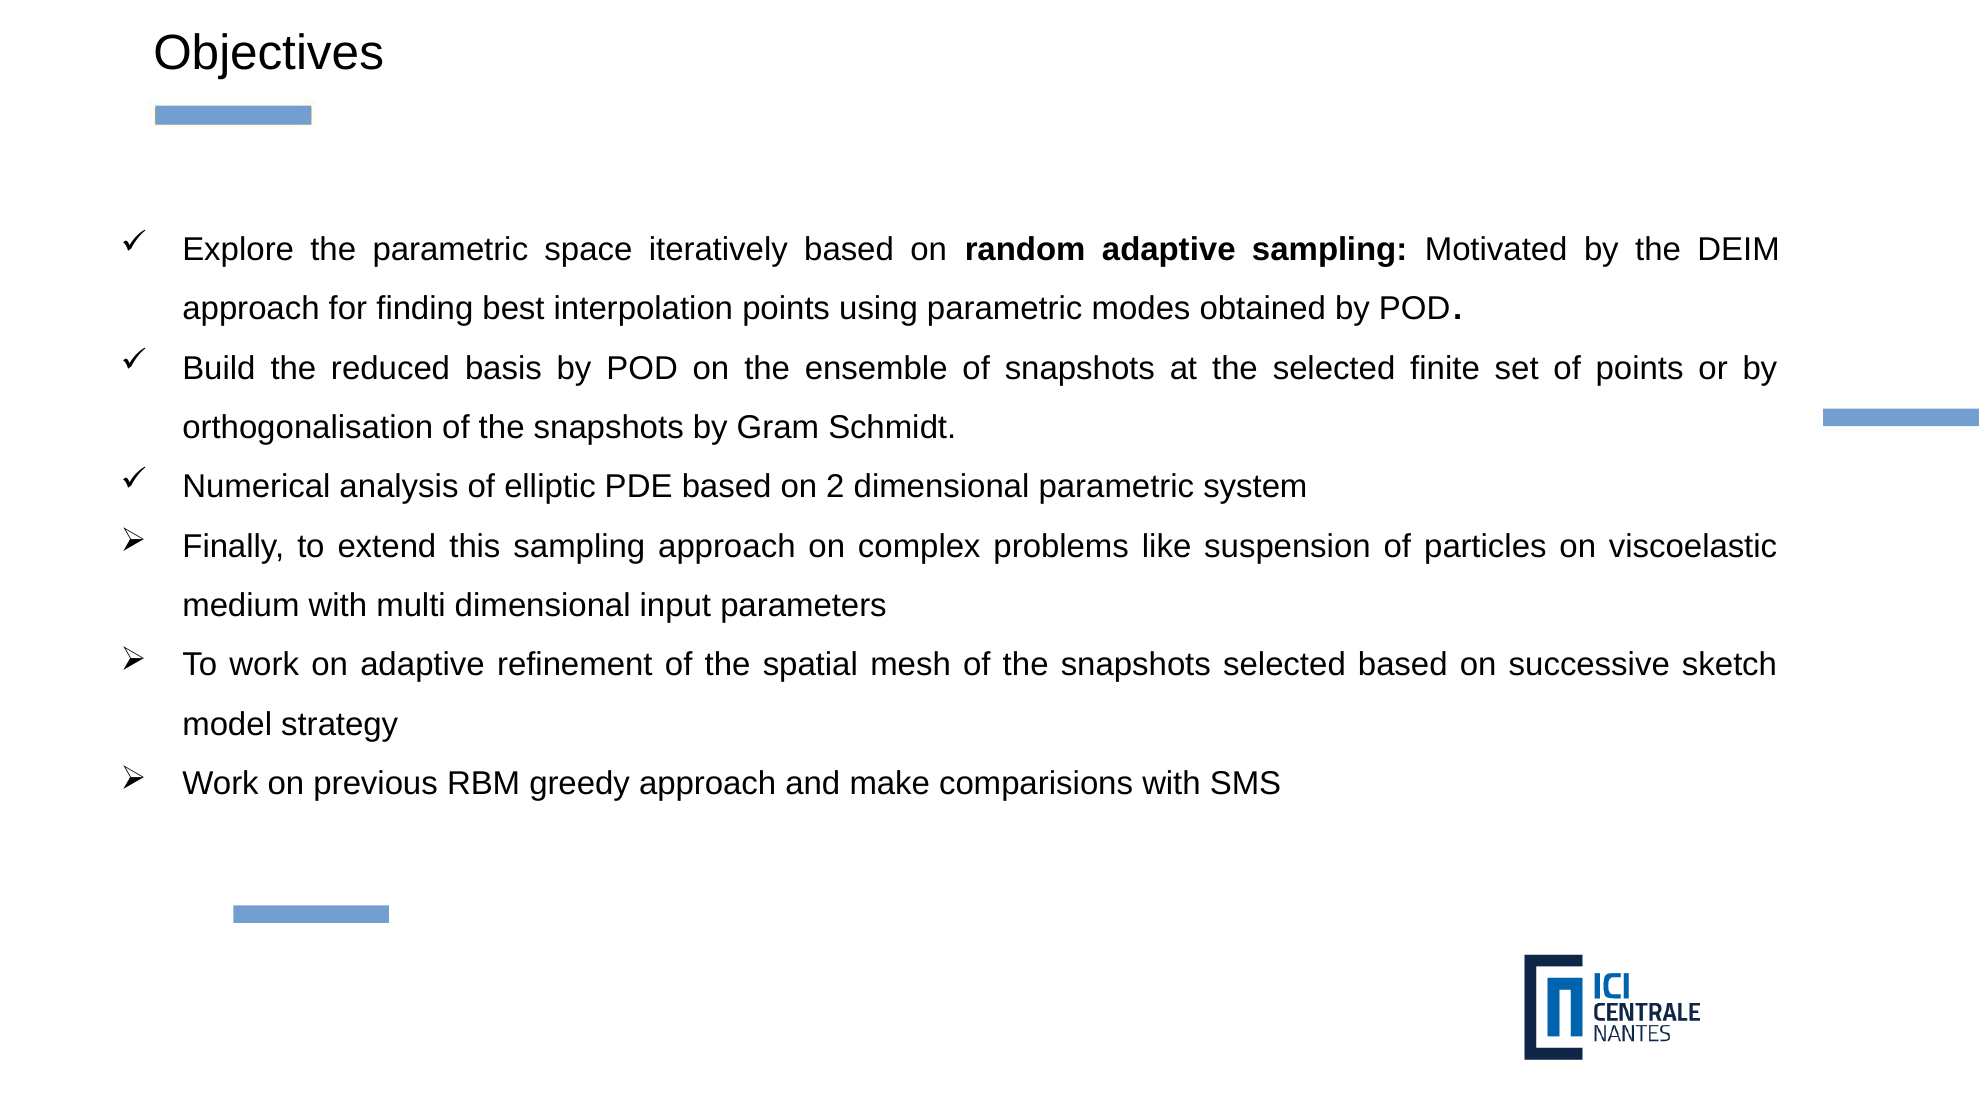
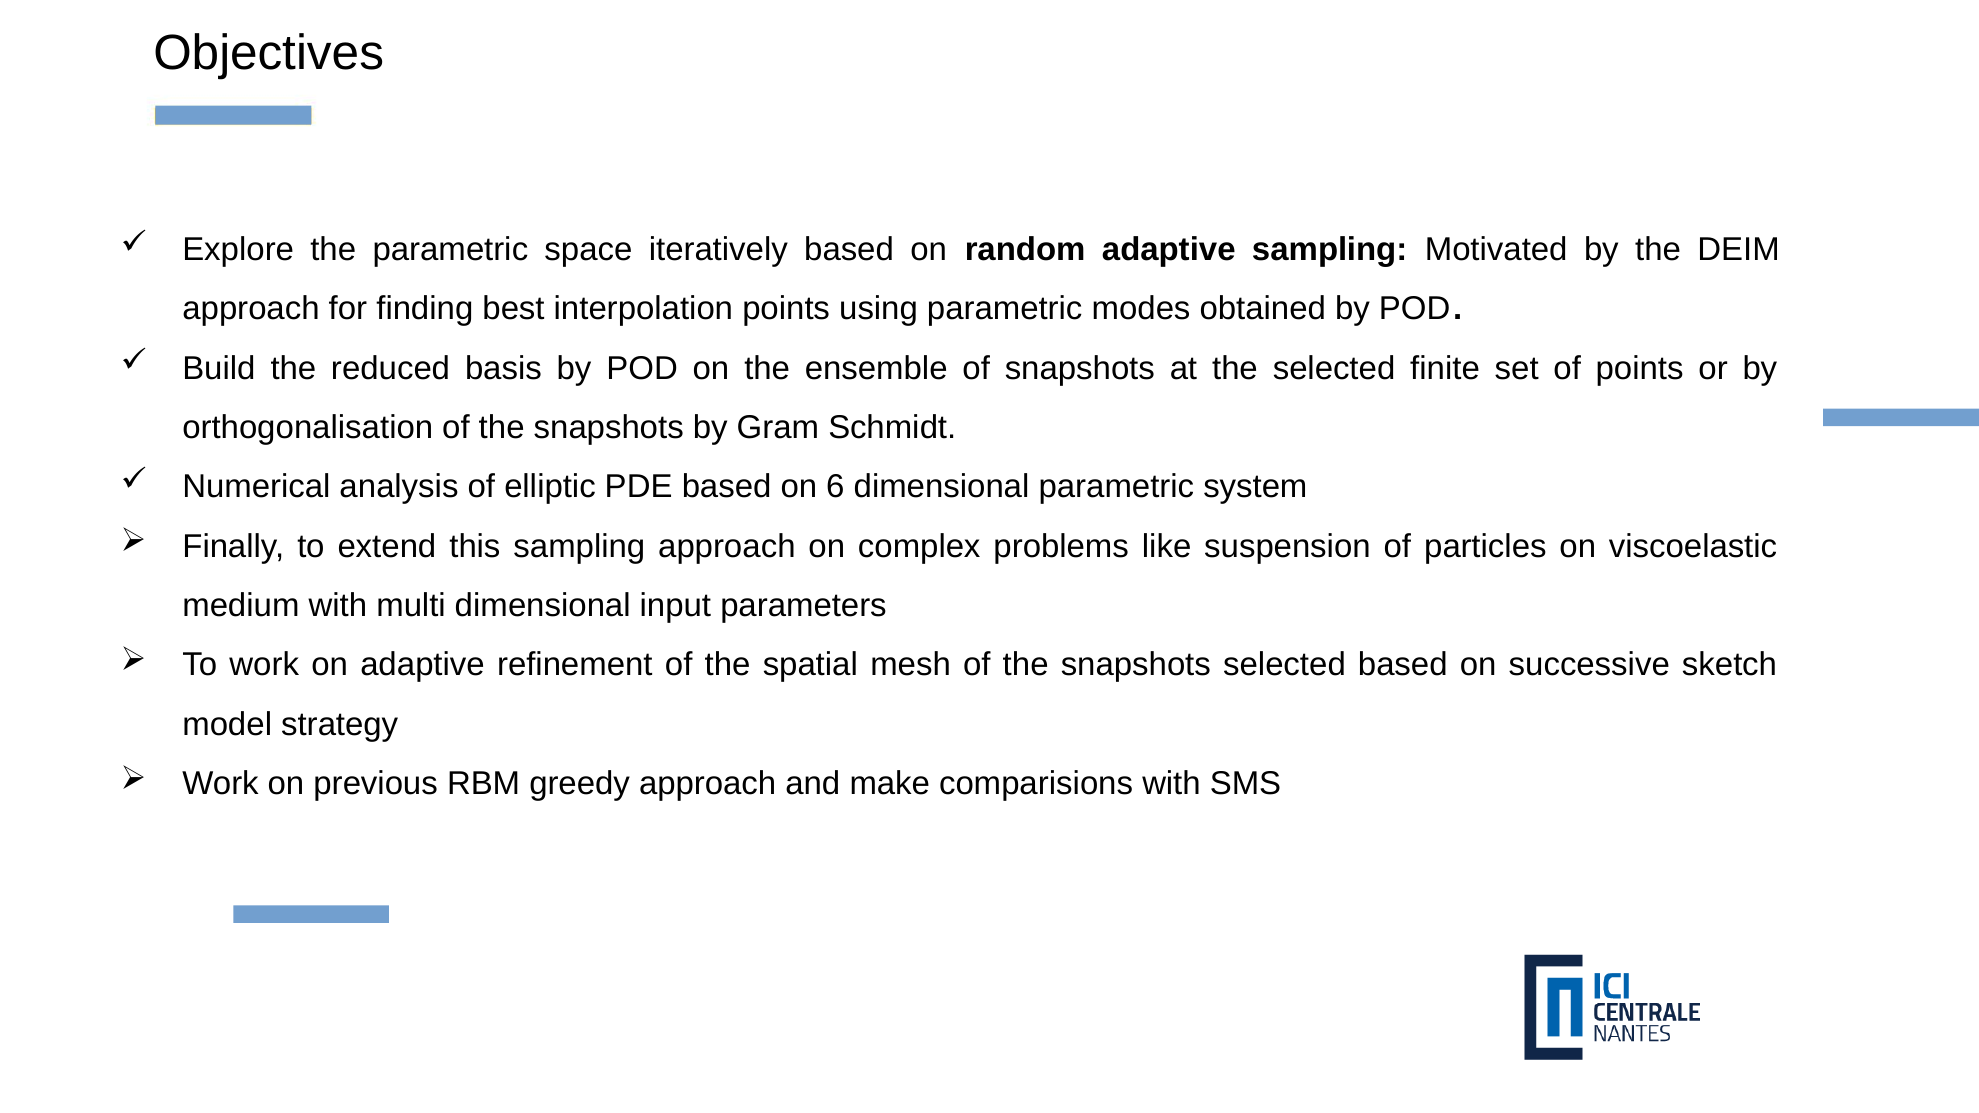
2: 2 -> 6
